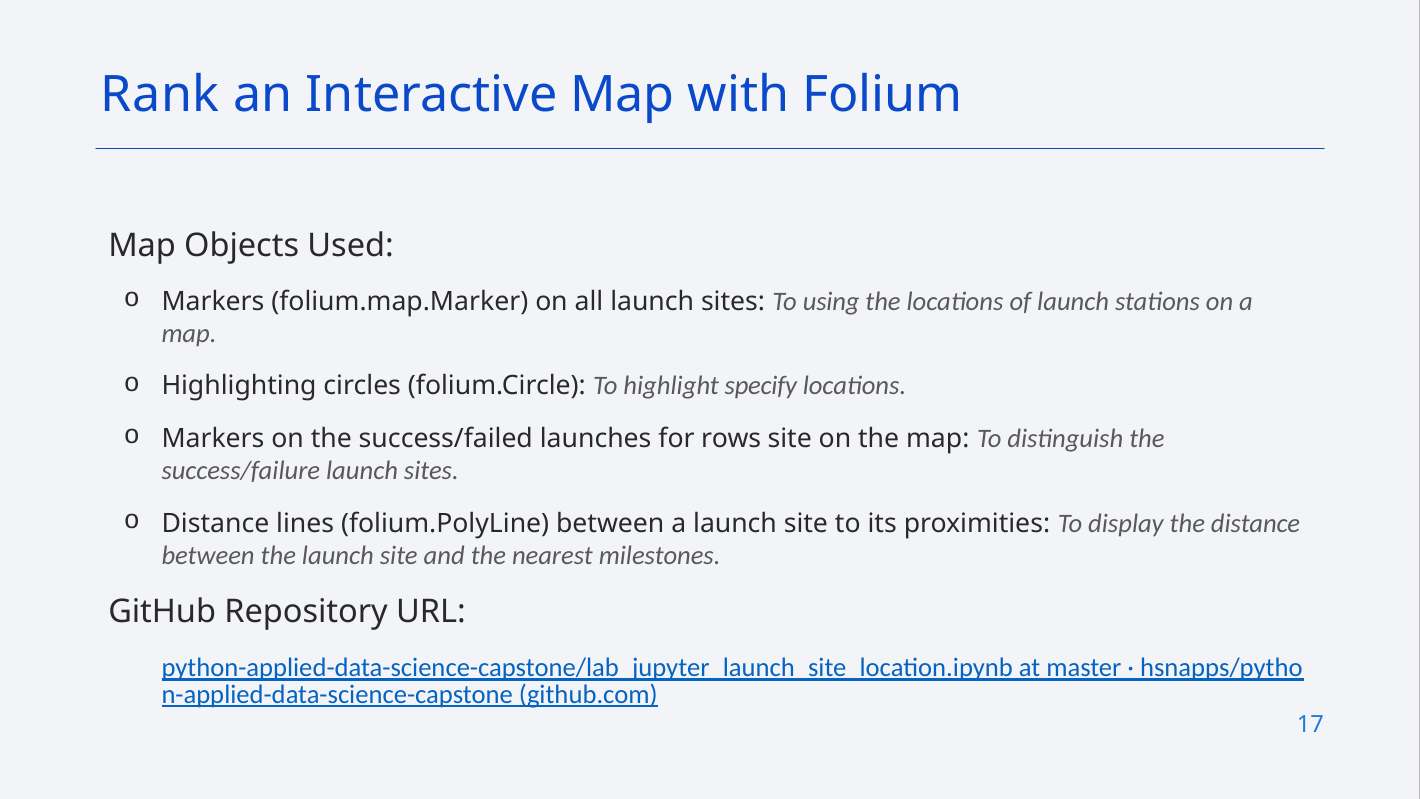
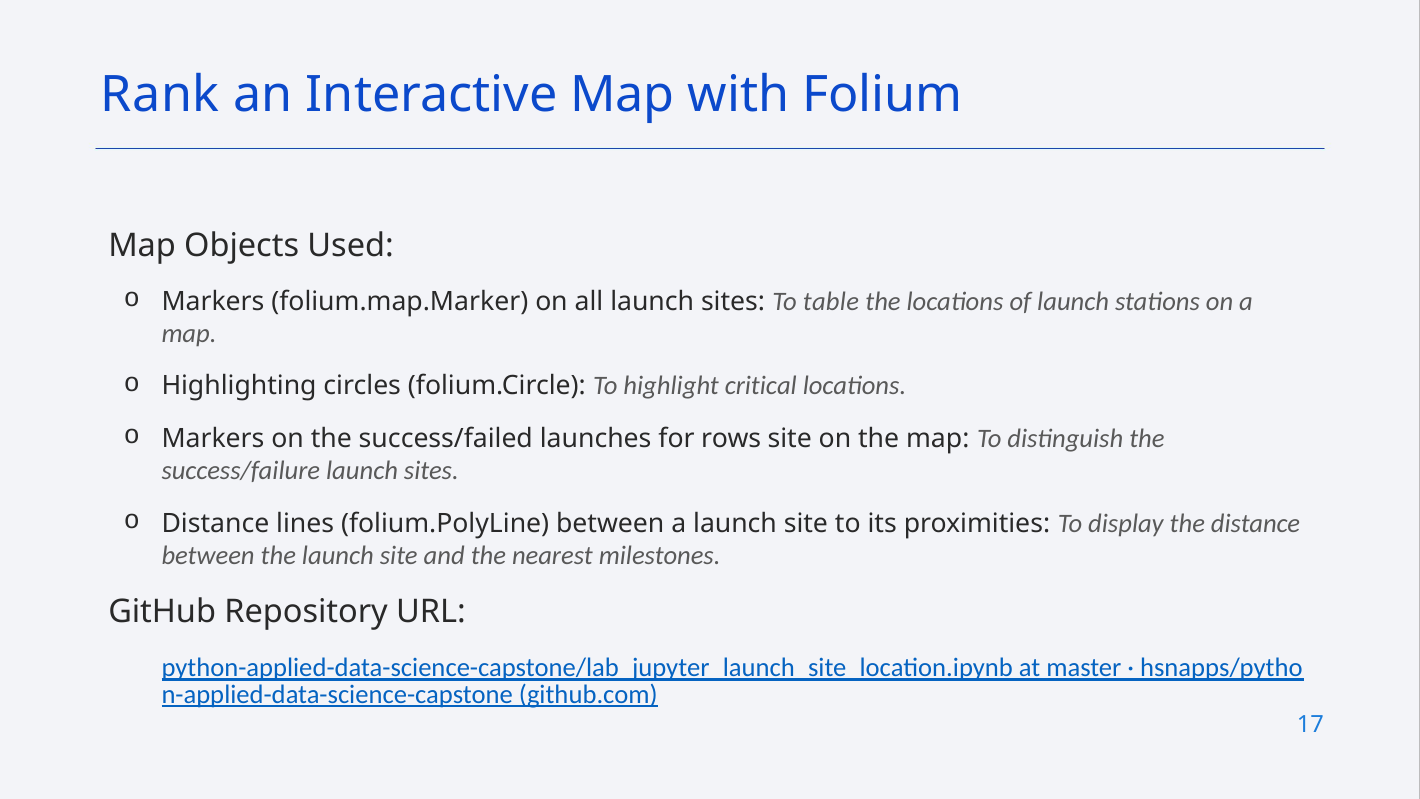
using: using -> table
specify: specify -> critical
